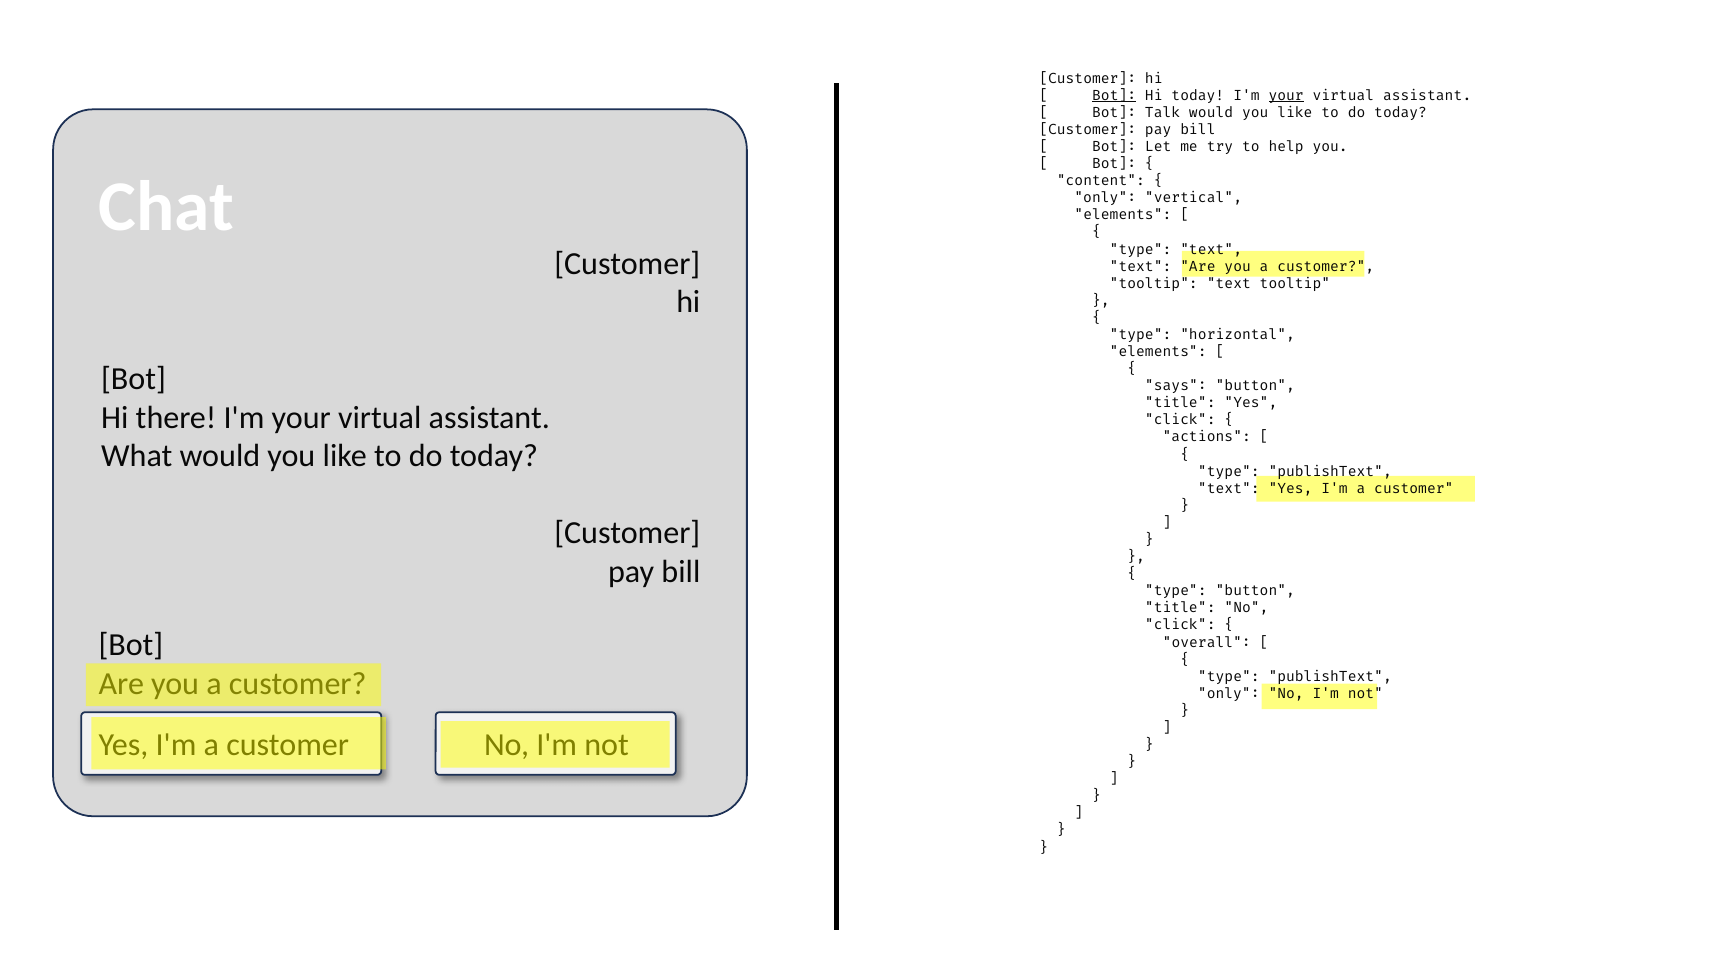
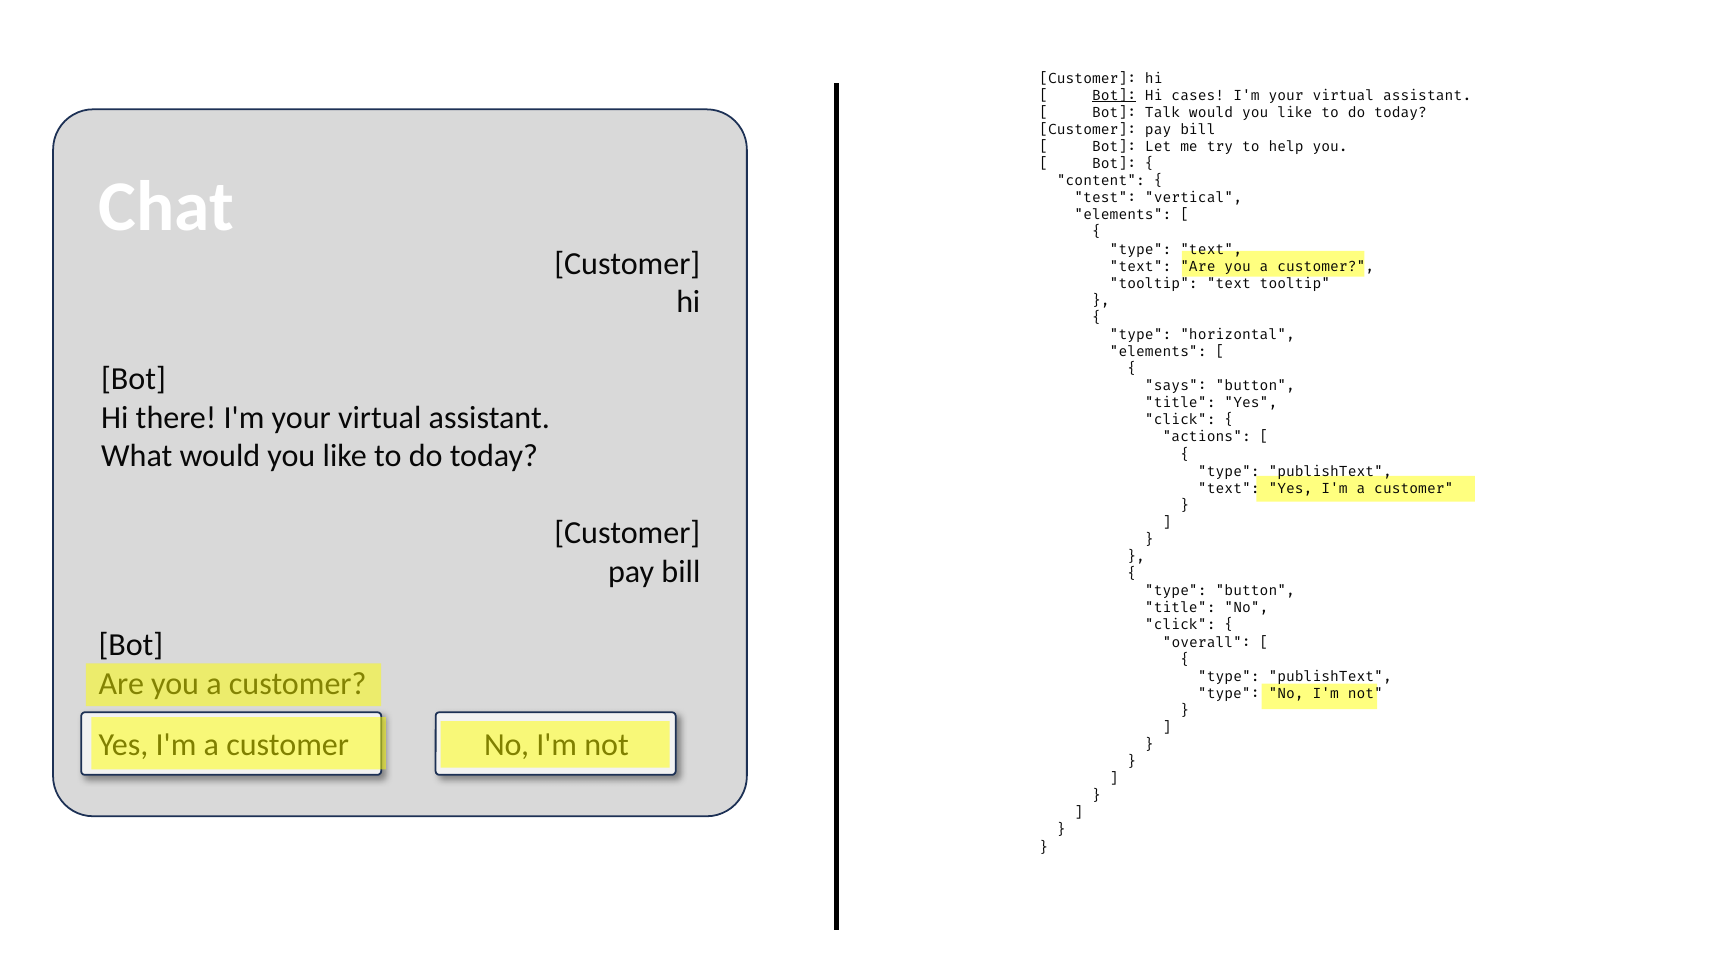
Hi today: today -> cases
your at (1286, 96) underline: present -> none
only at (1105, 198): only -> test
only at (1229, 694): only -> type
